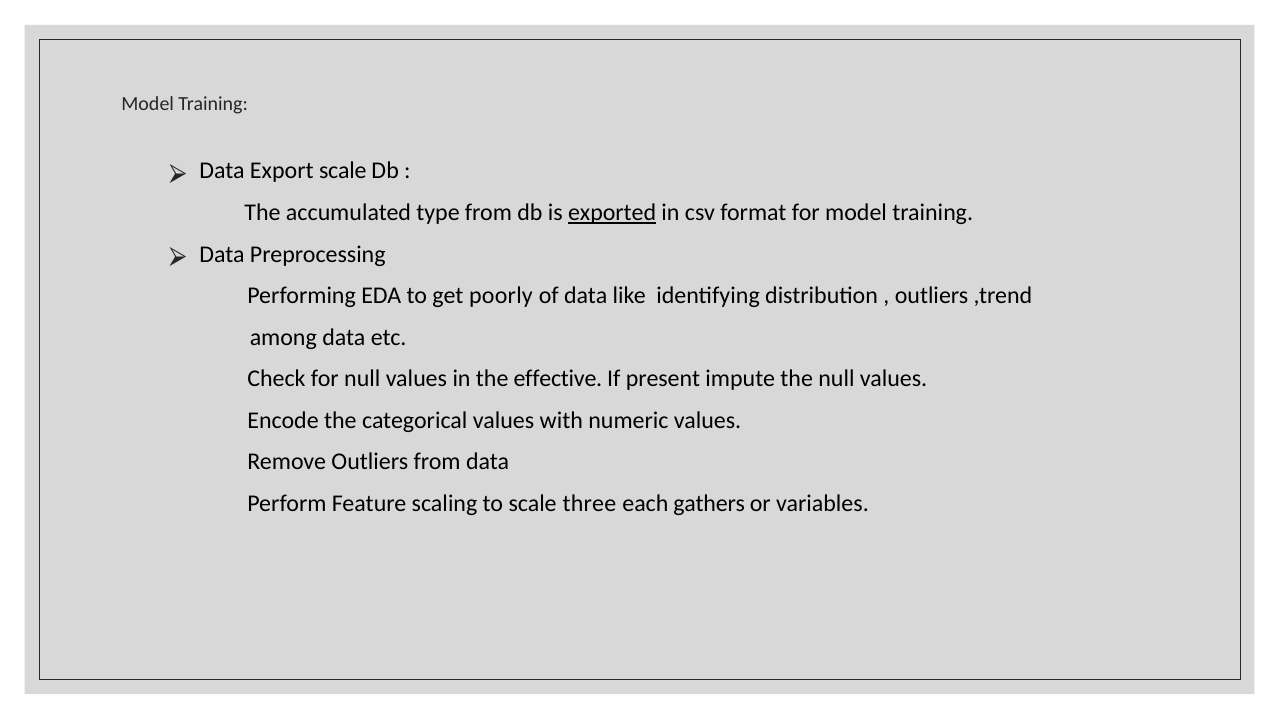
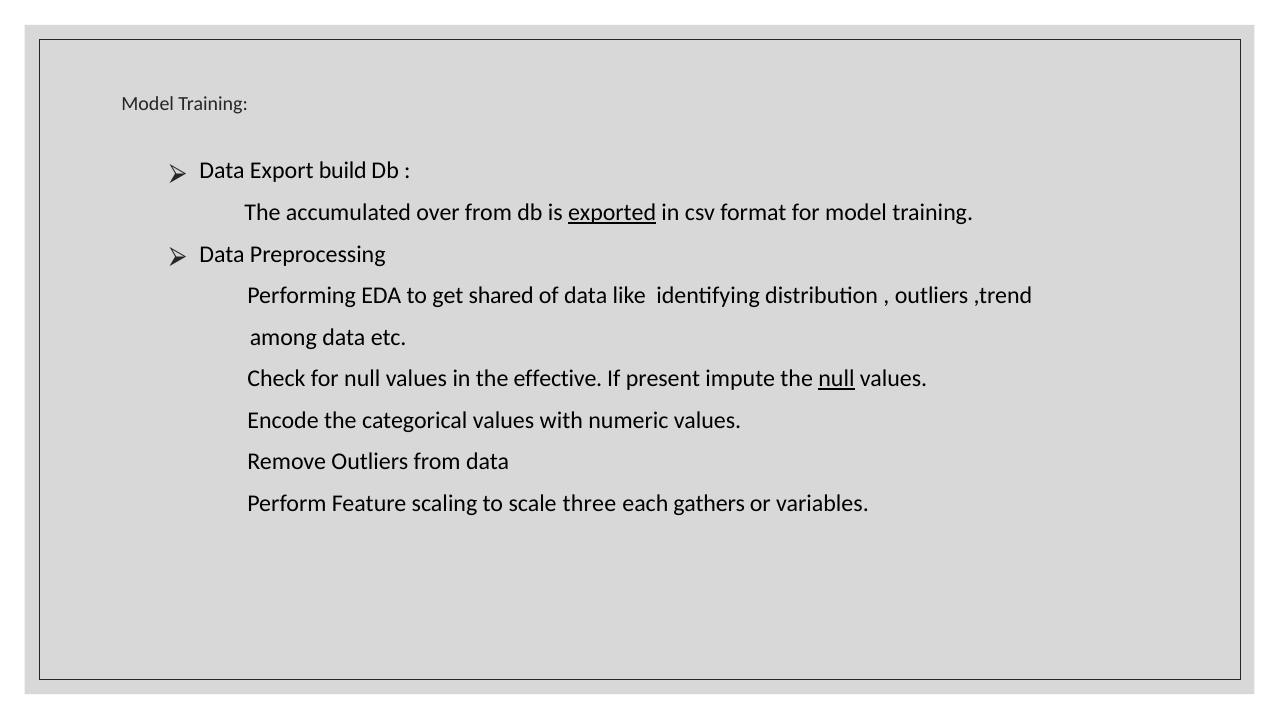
Export scale: scale -> build
type: type -> over
poorly: poorly -> shared
null at (836, 379) underline: none -> present
